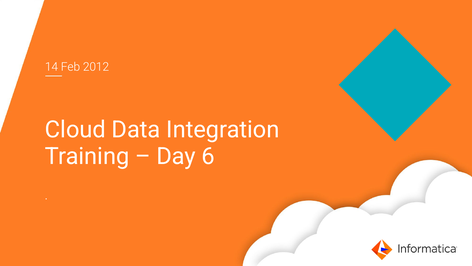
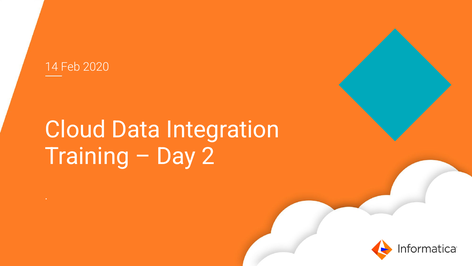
2012: 2012 -> 2020
6: 6 -> 2
